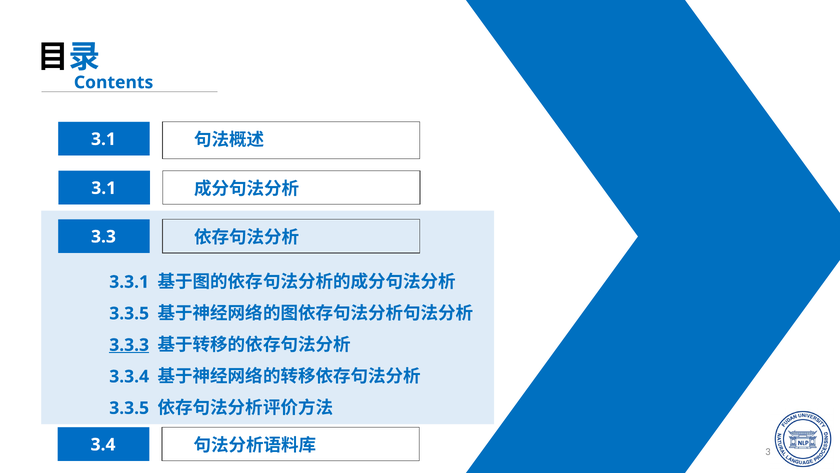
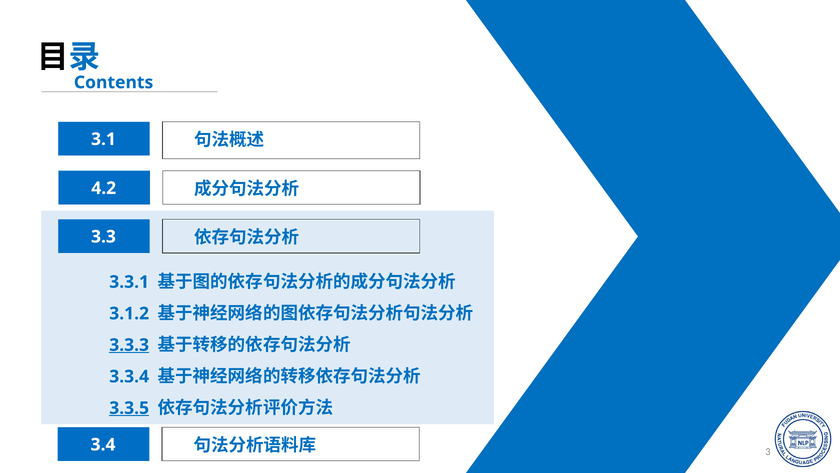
3.1 at (104, 188): 3.1 -> 4.2
3.3.5 at (129, 313): 3.3.5 -> 3.1.2
3.3.5 at (129, 408) underline: none -> present
